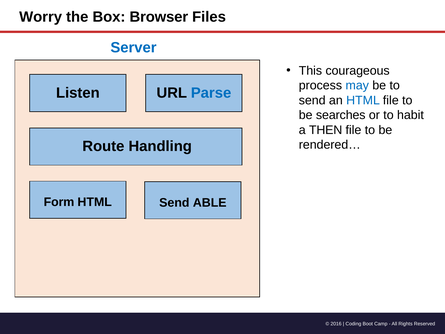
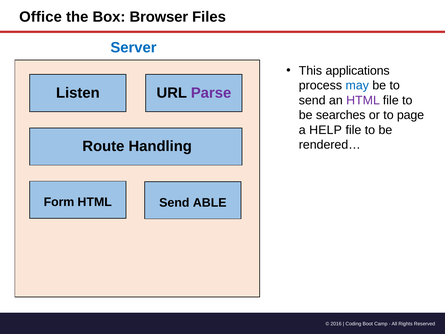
Worry: Worry -> Office
courageous: courageous -> applications
Parse colour: blue -> purple
HTML at (363, 100) colour: blue -> purple
habit: habit -> page
THEN: THEN -> HELP
